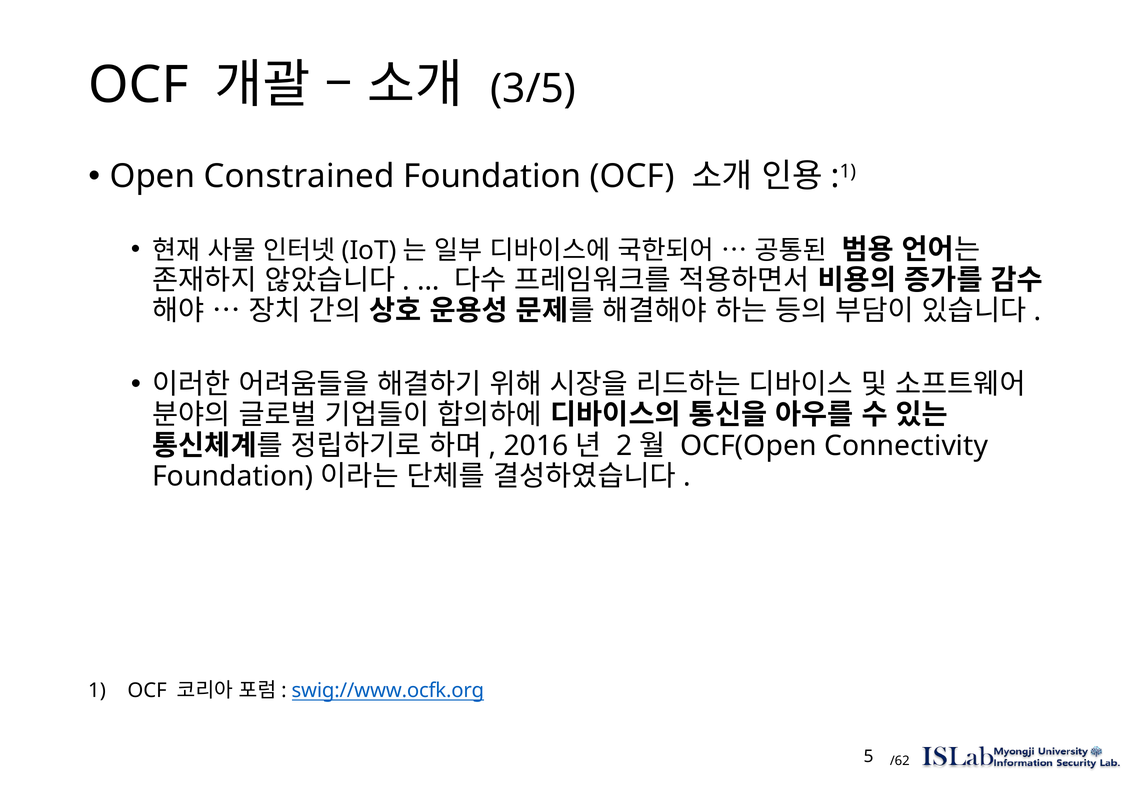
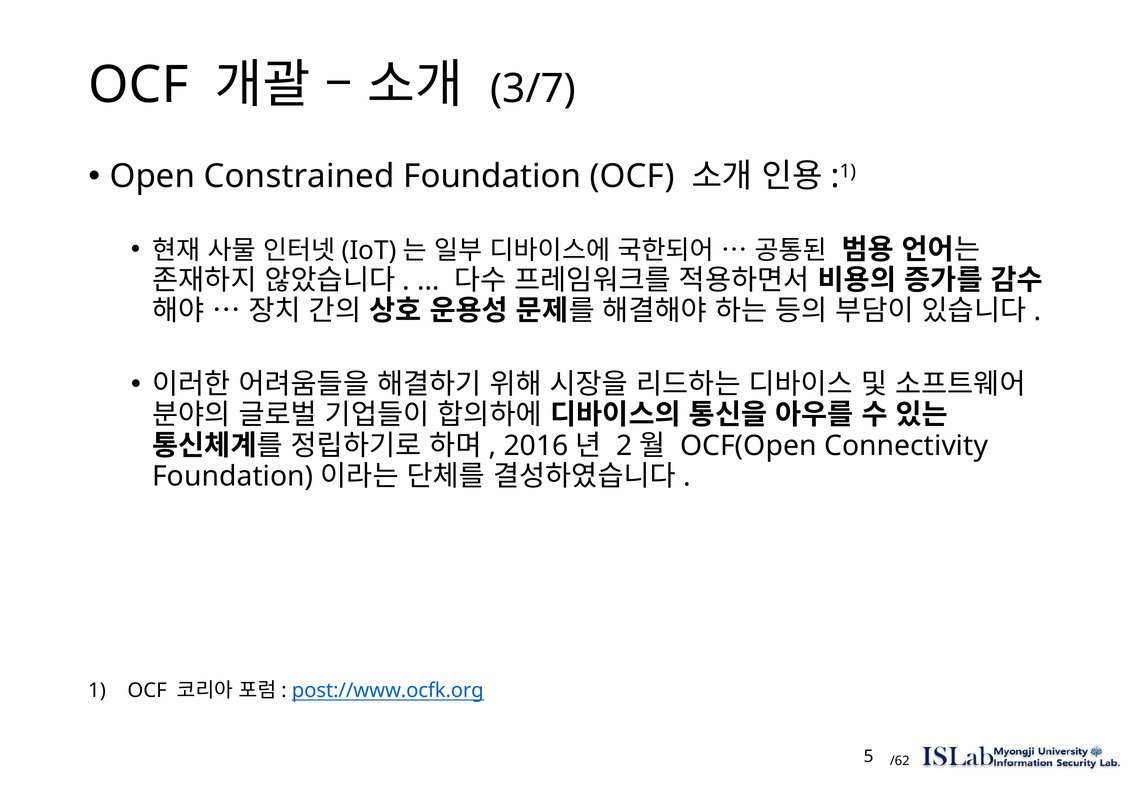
3/5: 3/5 -> 3/7
swig://www.ocfk.org: swig://www.ocfk.org -> post://www.ocfk.org
